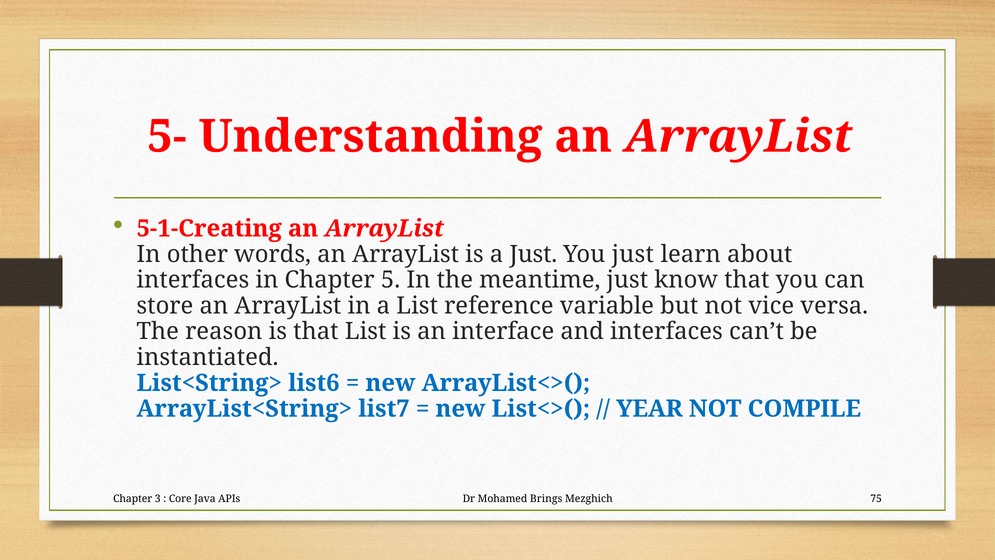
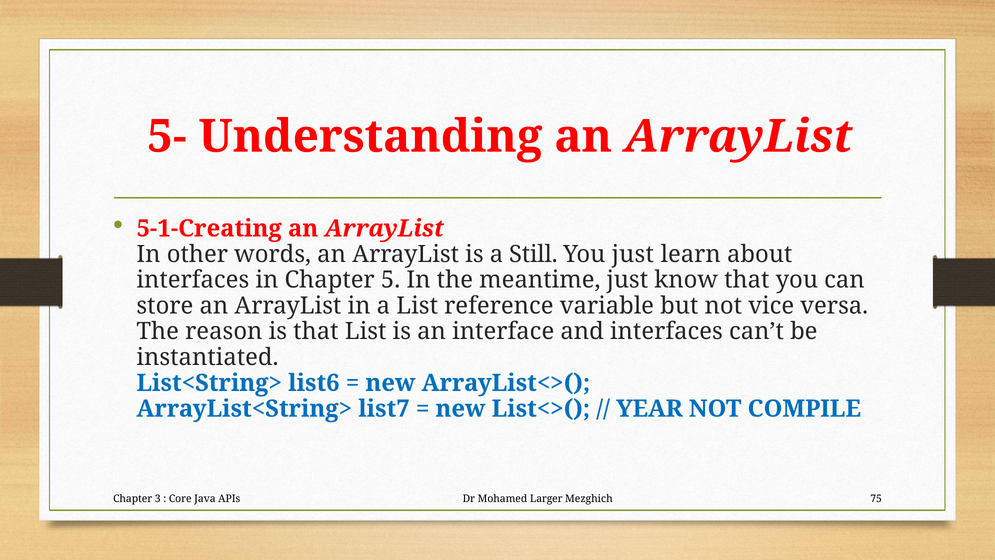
a Just: Just -> Still
Brings: Brings -> Larger
